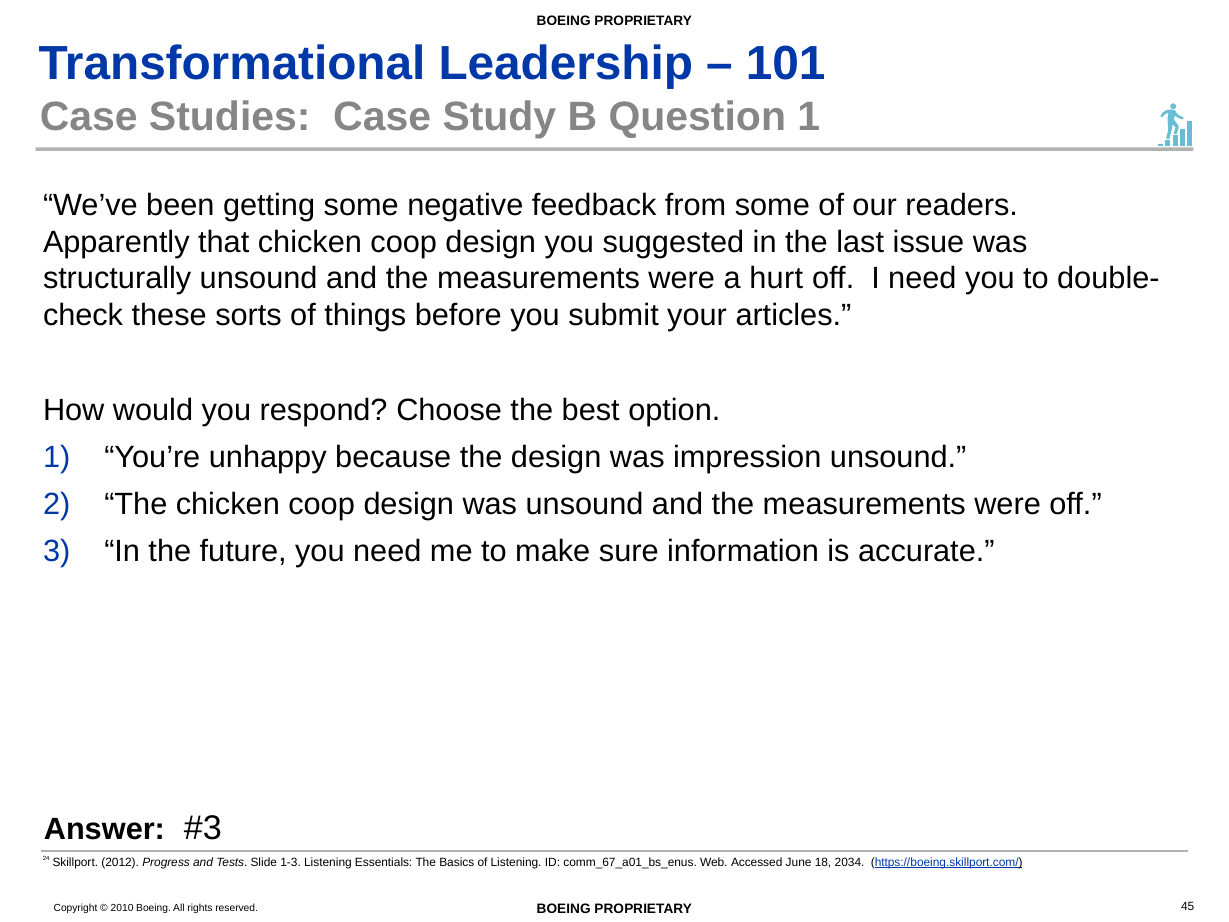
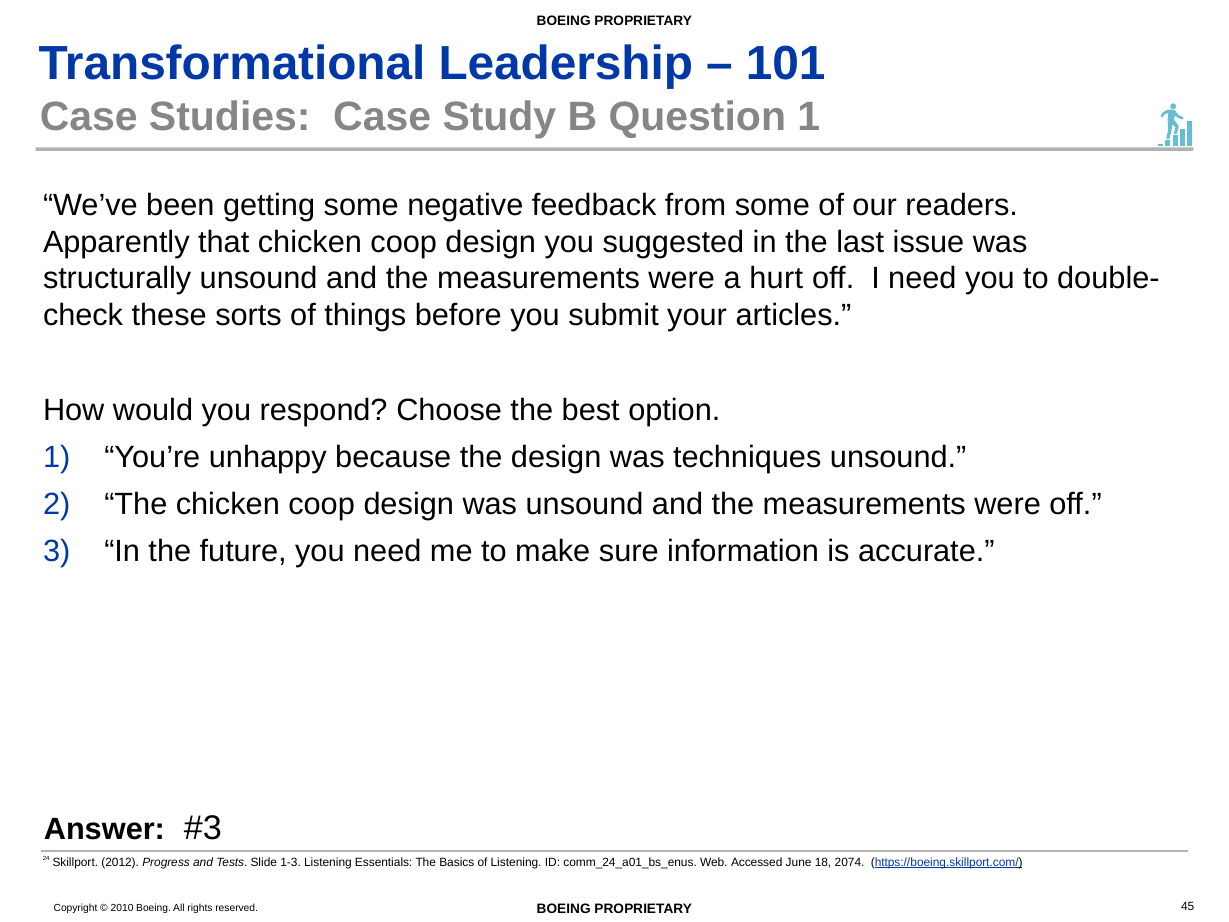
impression: impression -> techniques
comm_67_a01_bs_enus: comm_67_a01_bs_enus -> comm_24_a01_bs_enus
2034: 2034 -> 2074
